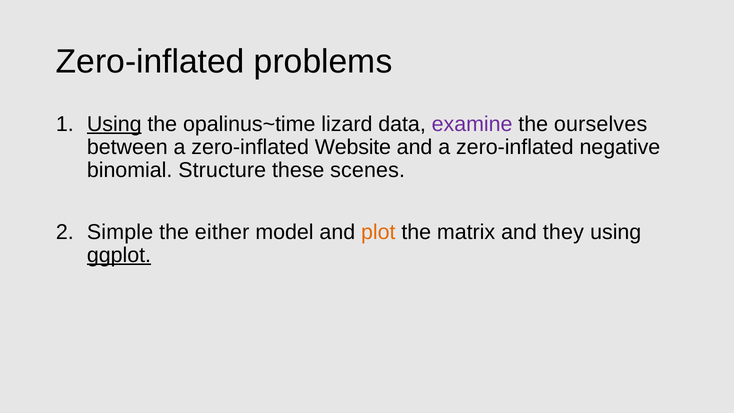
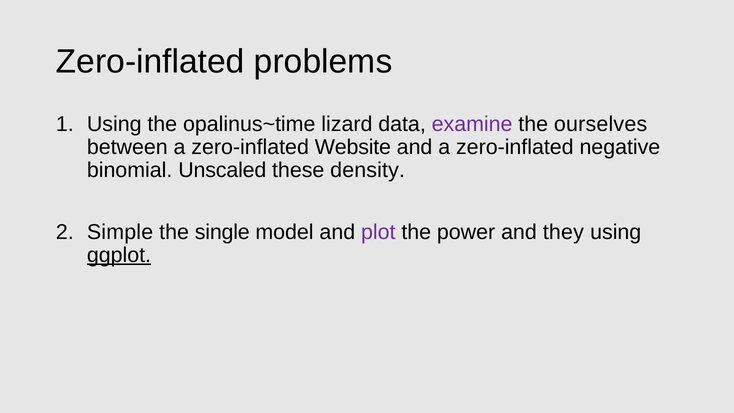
Using at (114, 124) underline: present -> none
Structure: Structure -> Unscaled
scenes: scenes -> density
either: either -> single
plot colour: orange -> purple
matrix: matrix -> power
